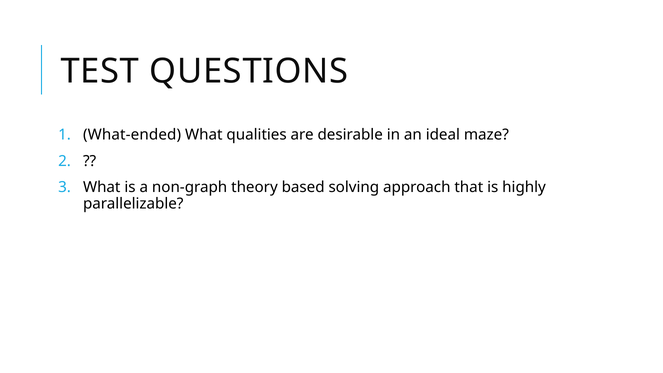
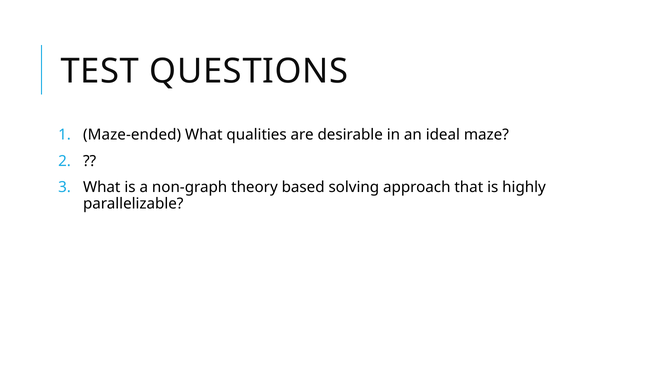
What-ended: What-ended -> Maze-ended
